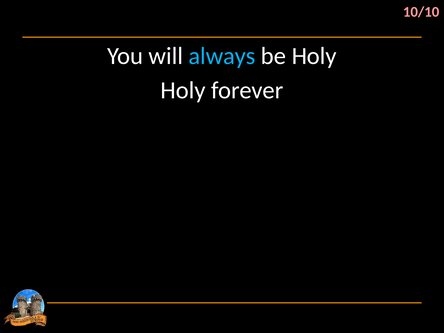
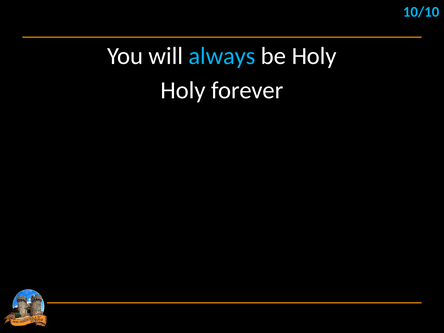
10/10 colour: pink -> light blue
